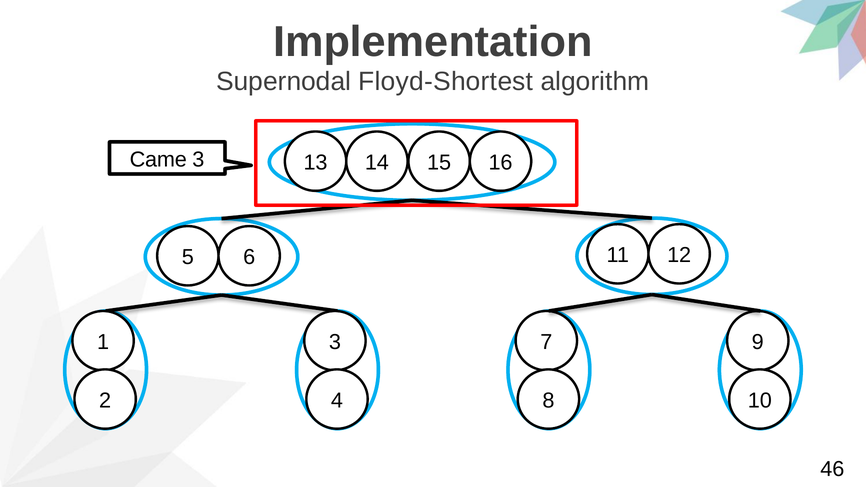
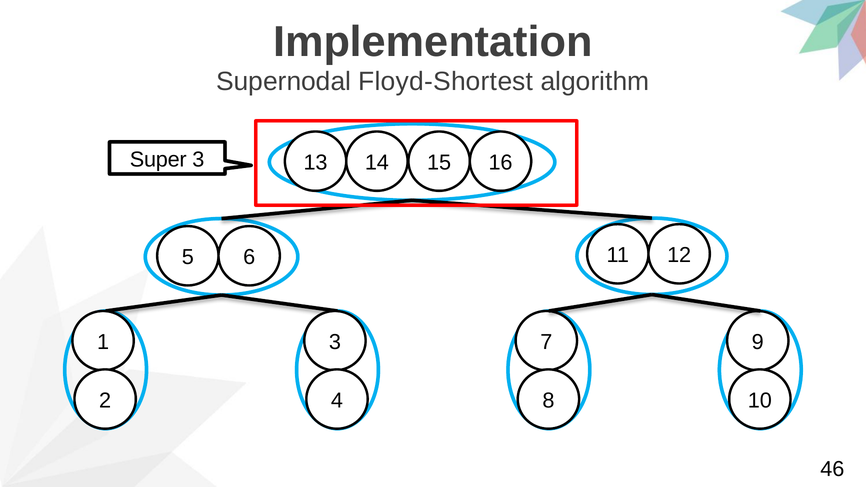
Came: Came -> Super
